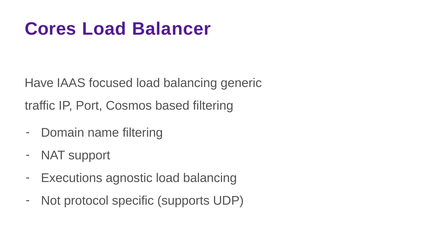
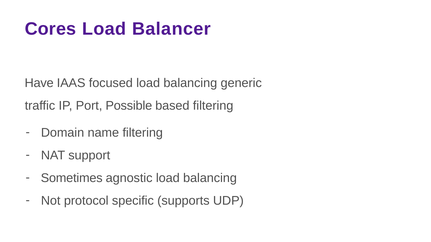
Cosmos: Cosmos -> Possible
Executions: Executions -> Sometimes
